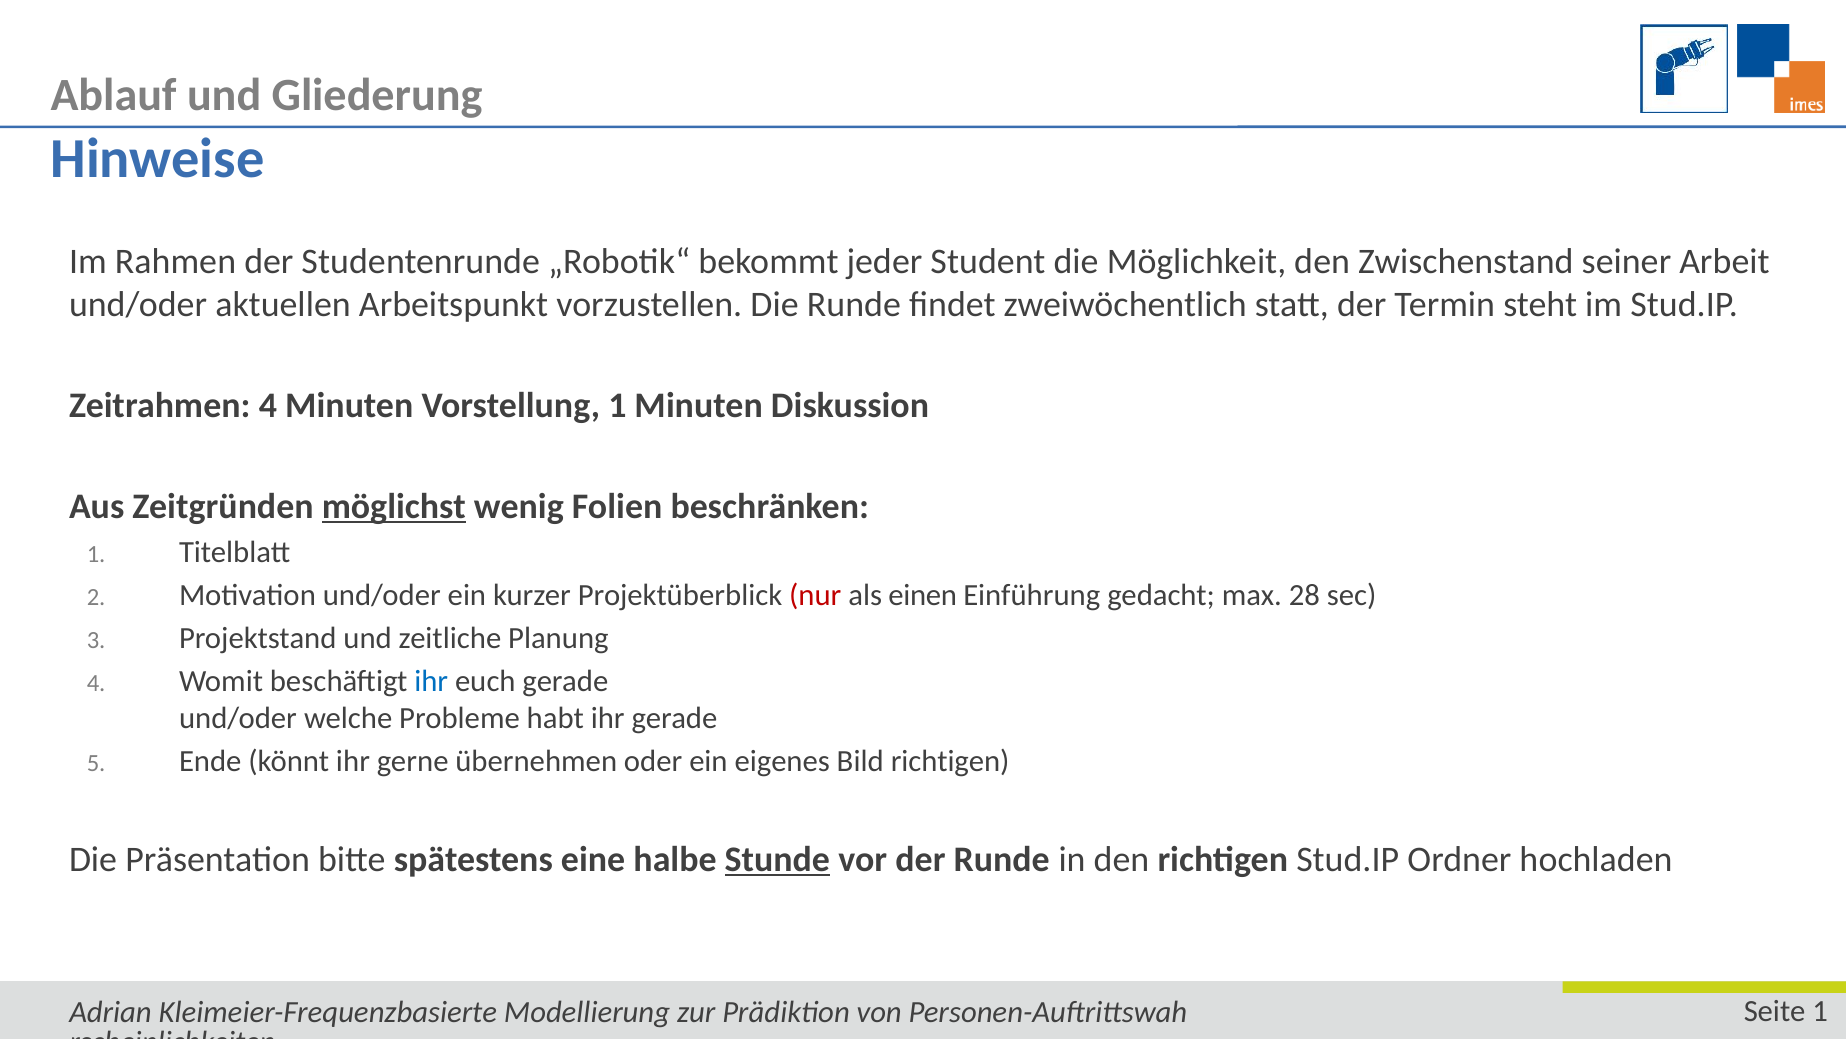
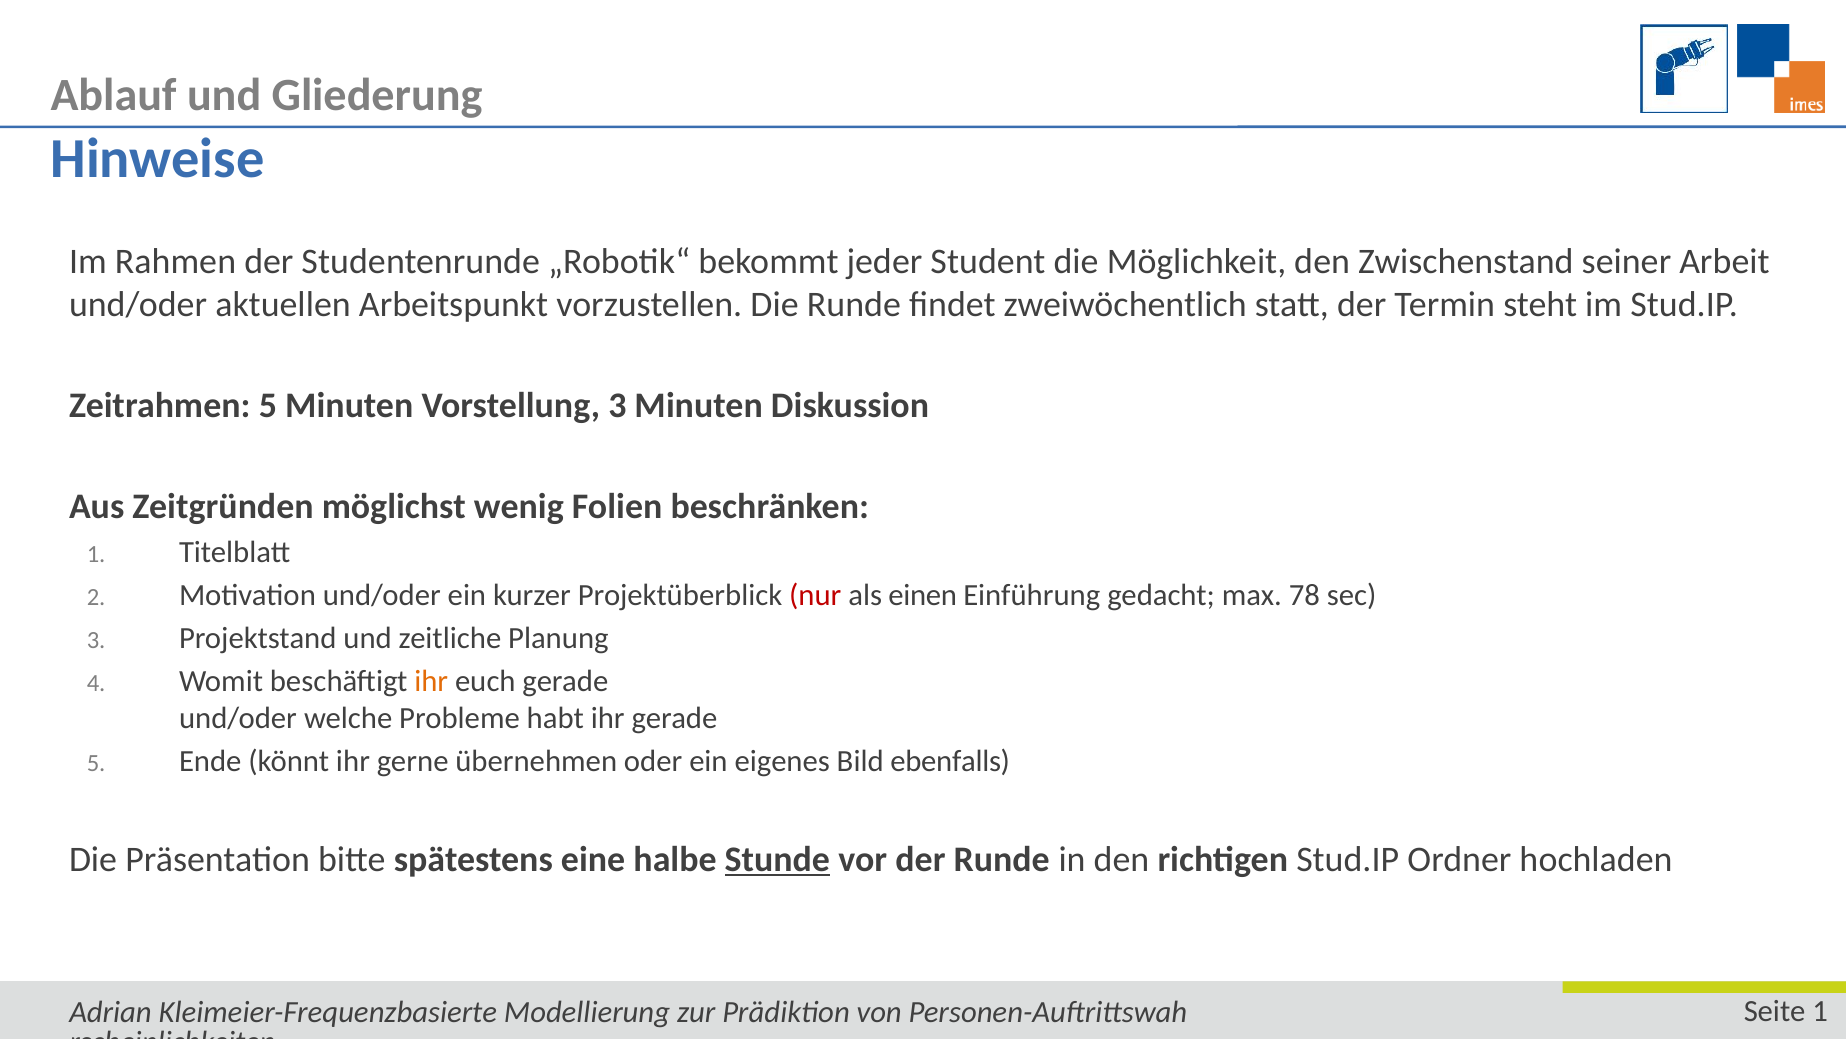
Zeitrahmen 4: 4 -> 5
Vorstellung 1: 1 -> 3
möglichst underline: present -> none
28: 28 -> 78
ihr at (431, 681) colour: blue -> orange
Bild richtigen: richtigen -> ebenfalls
